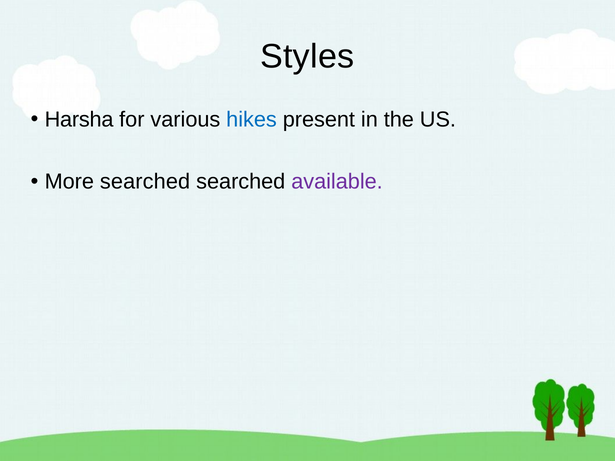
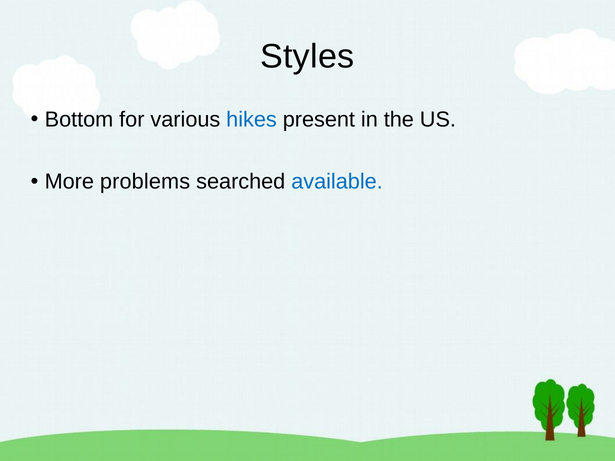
Harsha: Harsha -> Bottom
More searched: searched -> problems
available colour: purple -> blue
